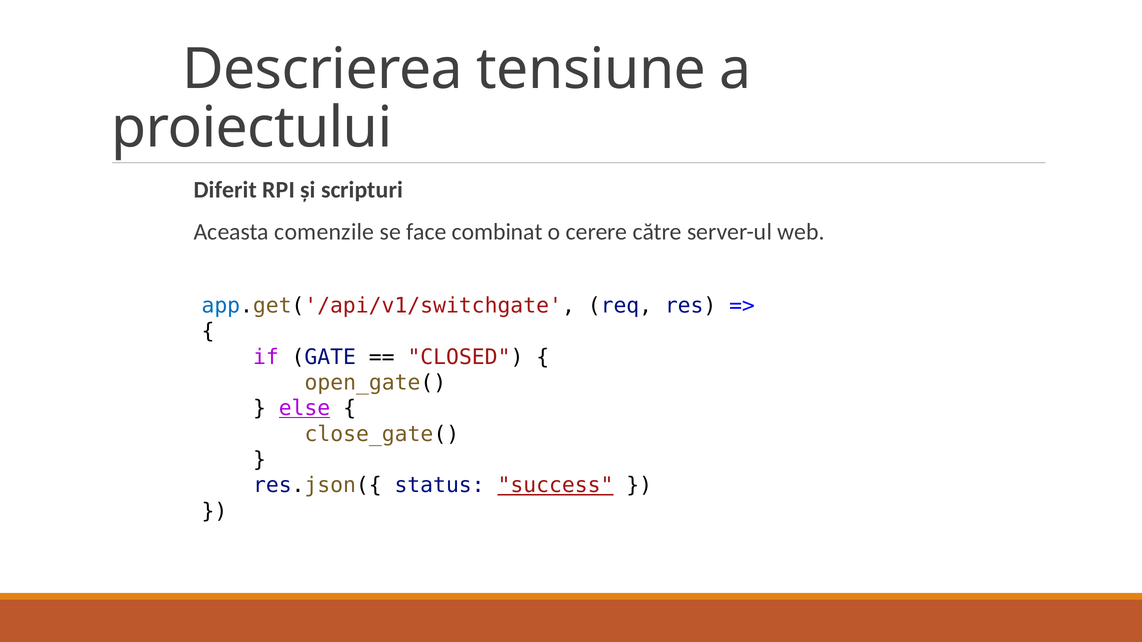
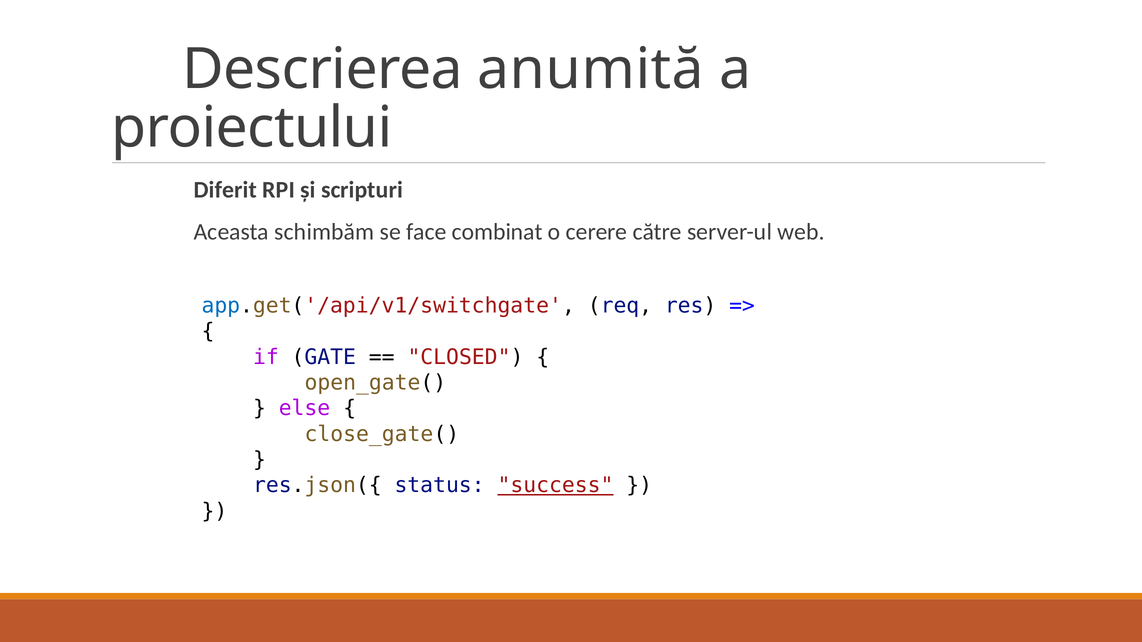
tensiune: tensiune -> anumită
comenzile: comenzile -> schimbăm
else underline: present -> none
